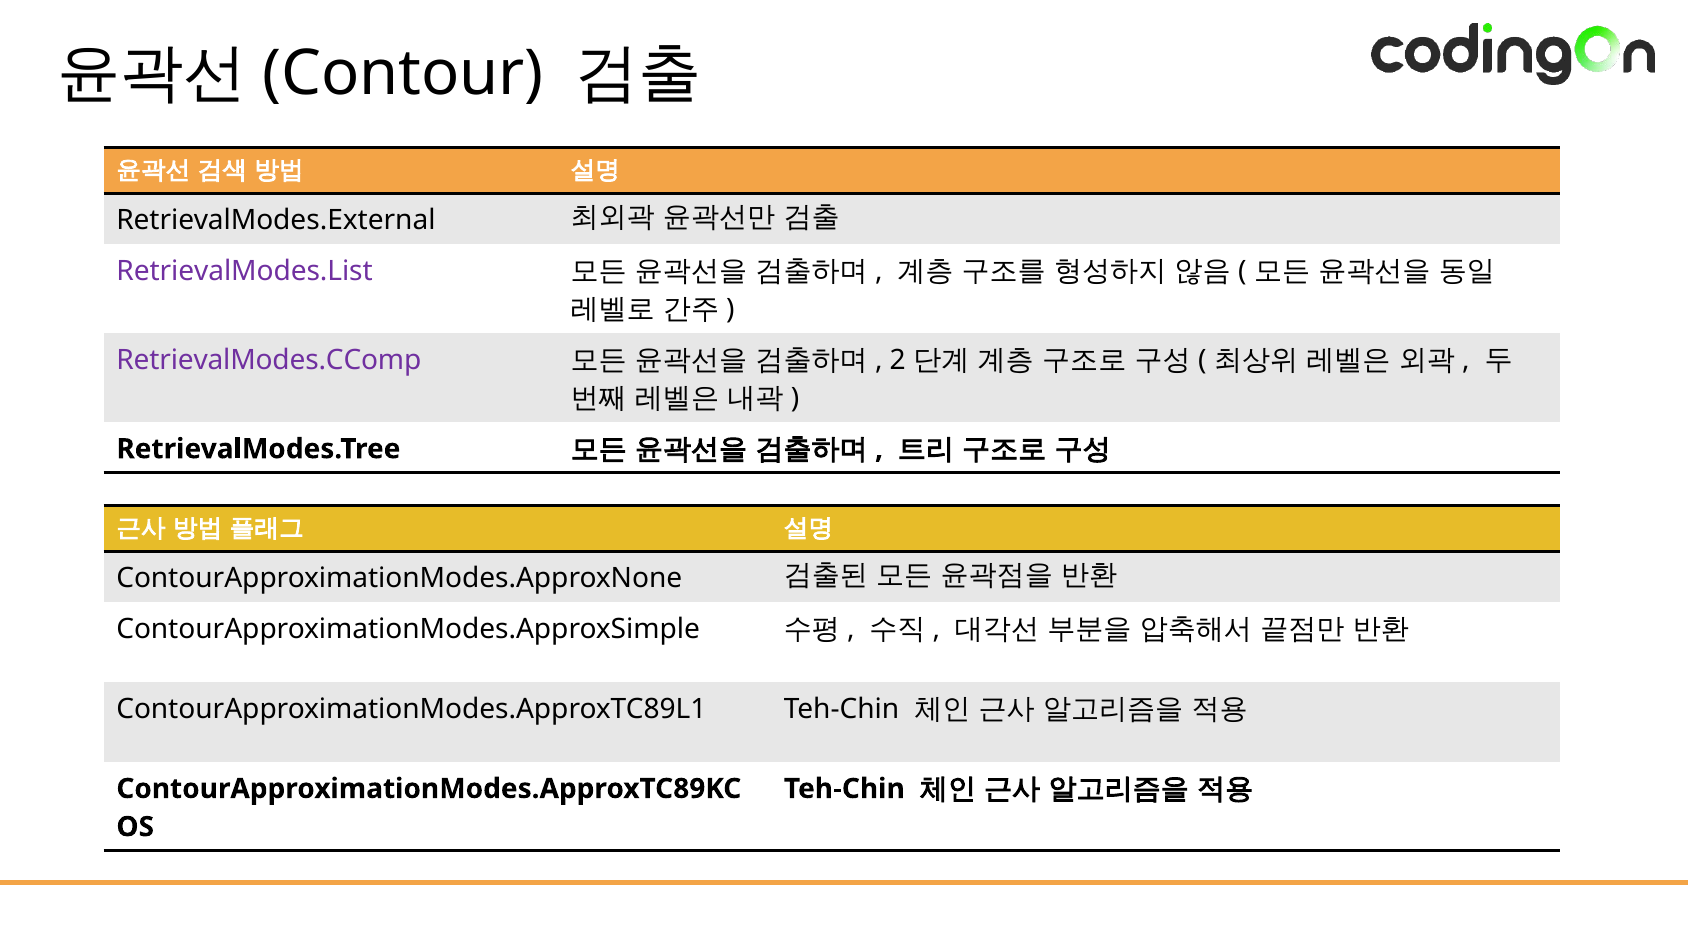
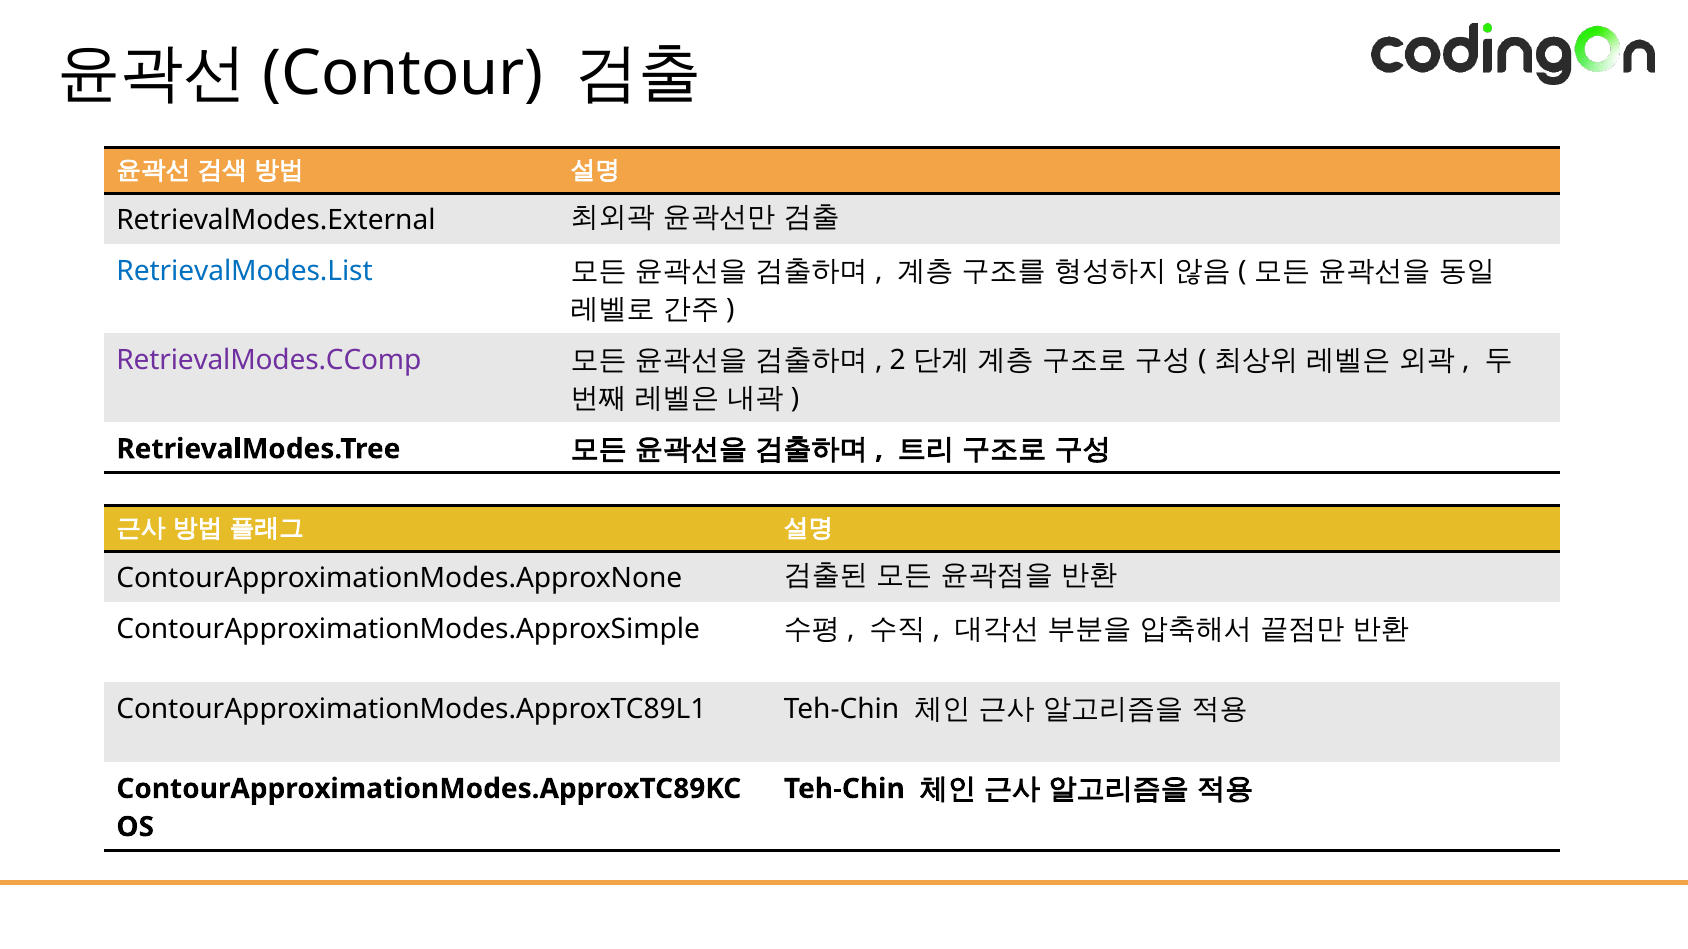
RetrievalModes.List colour: purple -> blue
